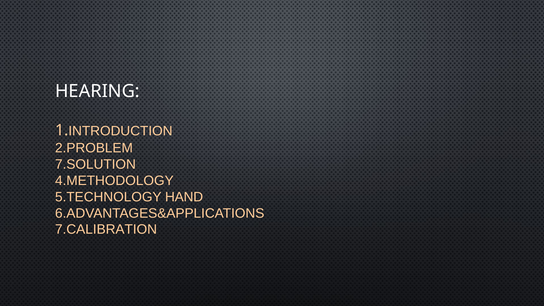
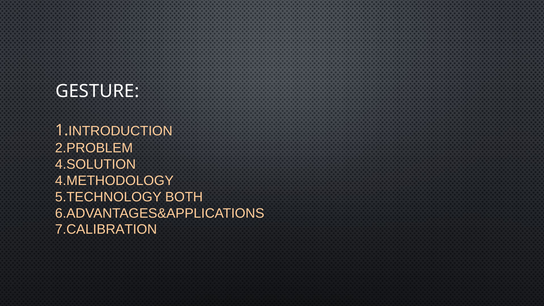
HEARING: HEARING -> GESTURE
7.SOLUTION: 7.SOLUTION -> 4.SOLUTION
HAND: HAND -> BOTH
